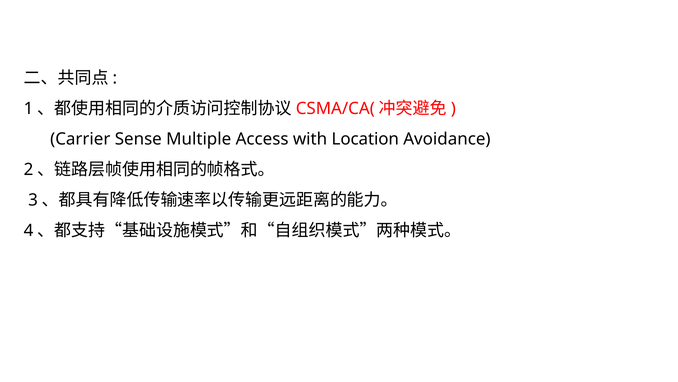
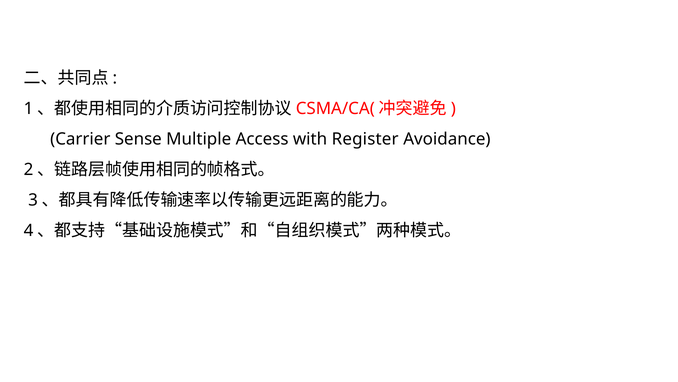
Location: Location -> Register
